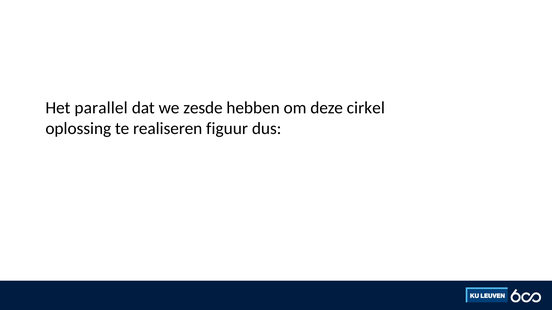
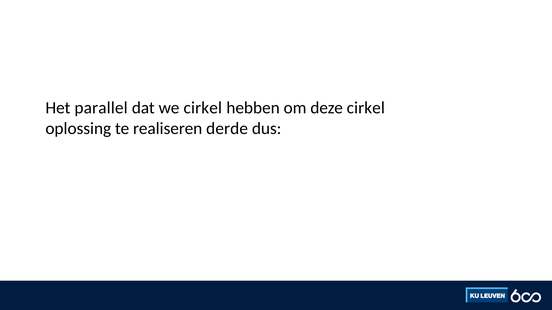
we zesde: zesde -> cirkel
figuur: figuur -> derde
